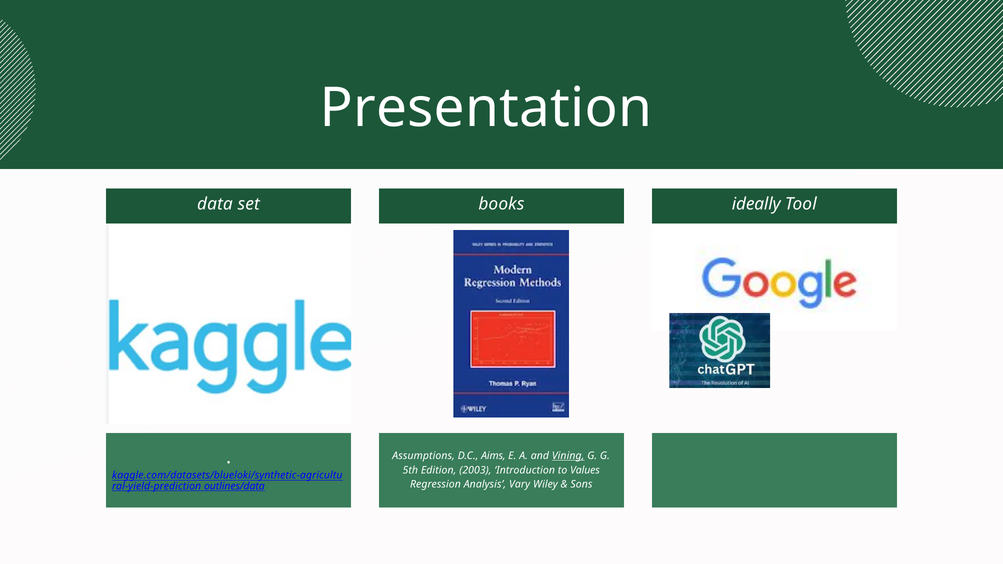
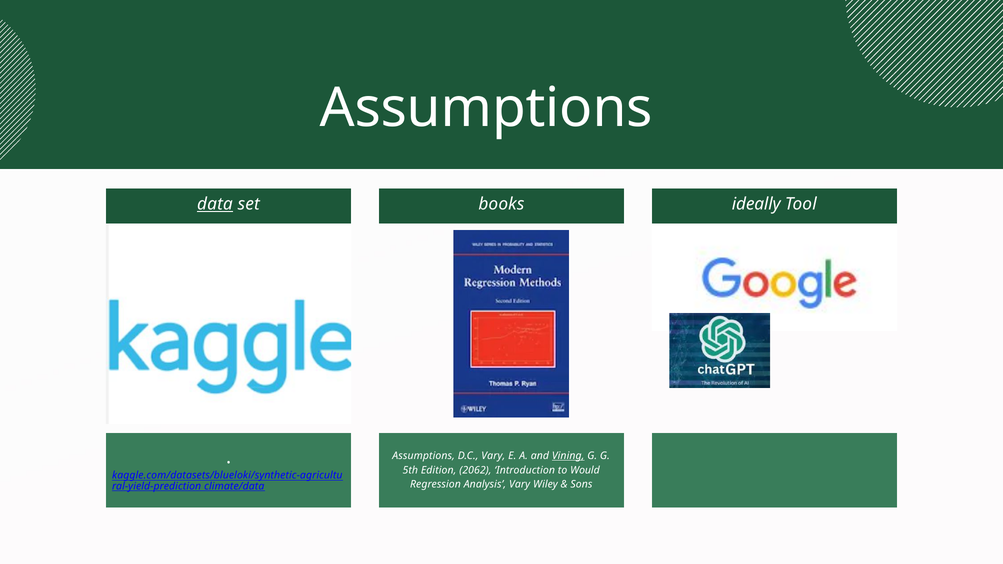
Presentation at (486, 108): Presentation -> Assumptions
data underline: none -> present
D.C Aims: Aims -> Vary
2003: 2003 -> 2062
Values: Values -> Would
outlines/data: outlines/data -> climate/data
